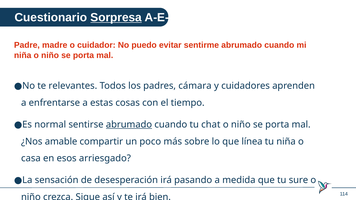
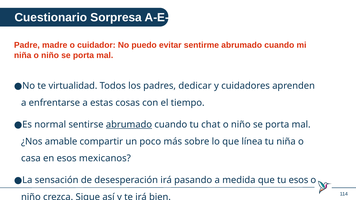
Sorpresa underline: present -> none
relevantes: relevantes -> virtualidad
cámara: cámara -> dedicar
arriesgado: arriesgado -> mexicanos
tu sure: sure -> esos
